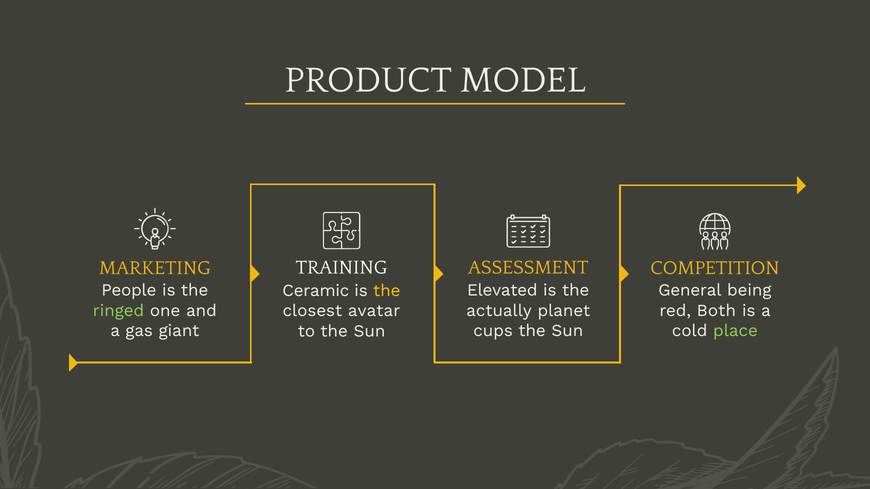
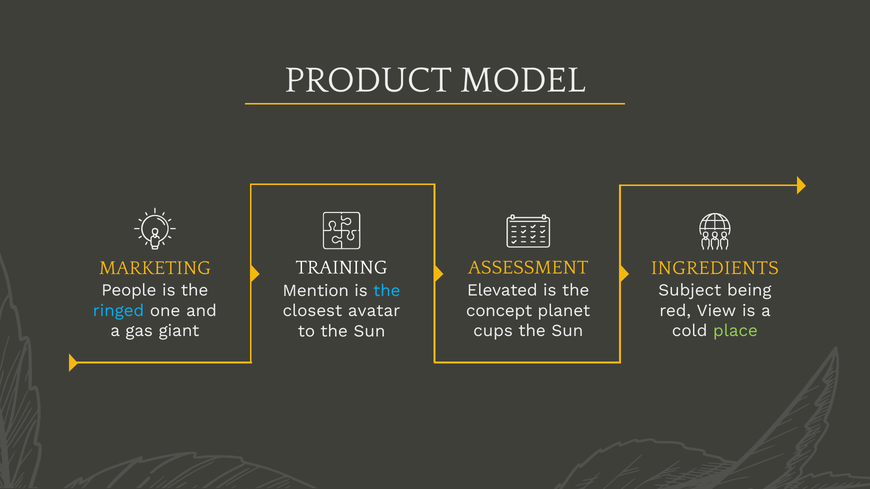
COMPETITION: COMPETITION -> INGREDIENTS
General: General -> Subject
Ceramic: Ceramic -> Mention
the at (387, 291) colour: yellow -> light blue
actually: actually -> concept
Both: Both -> View
ringed colour: light green -> light blue
